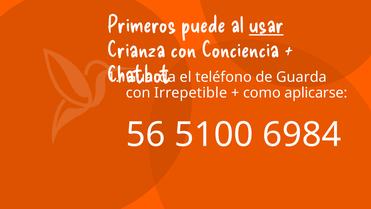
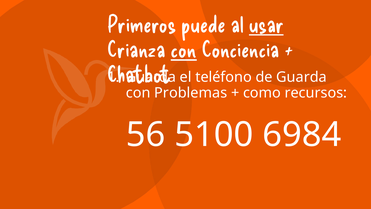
con at (184, 50) underline: none -> present
Irrepetible: Irrepetible -> Problemas
aplicarse: aplicarse -> recursos
